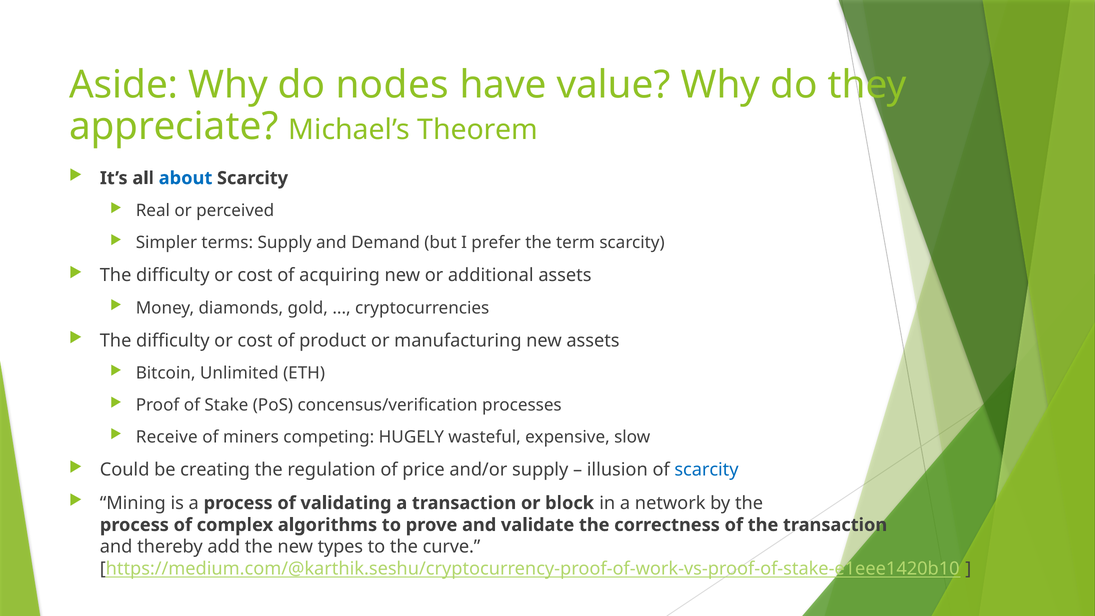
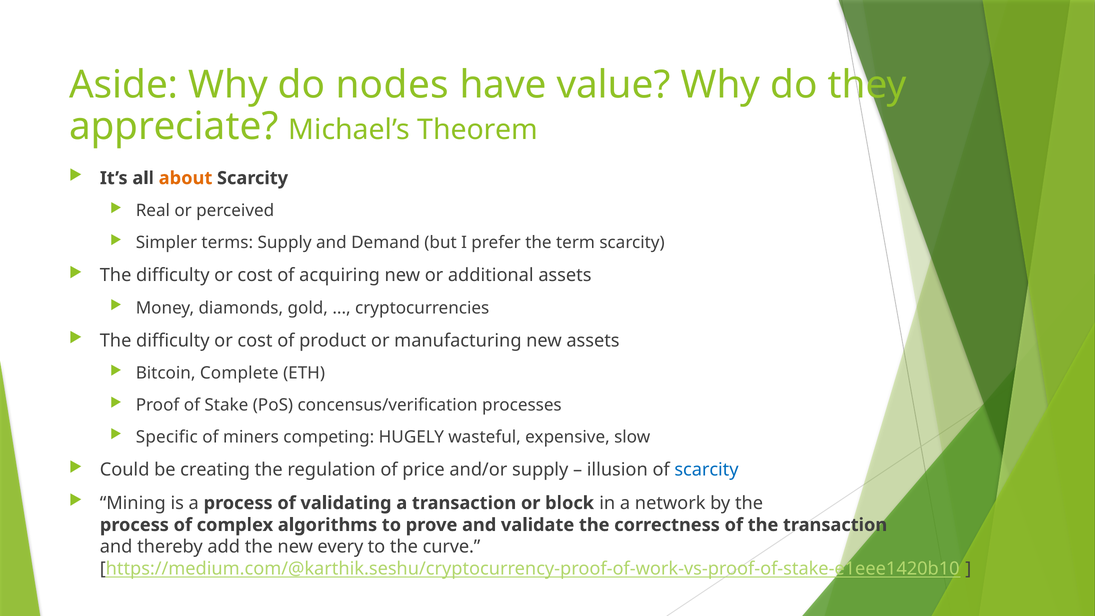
about colour: blue -> orange
Unlimited: Unlimited -> Complete
Receive: Receive -> Specific
types: types -> every
